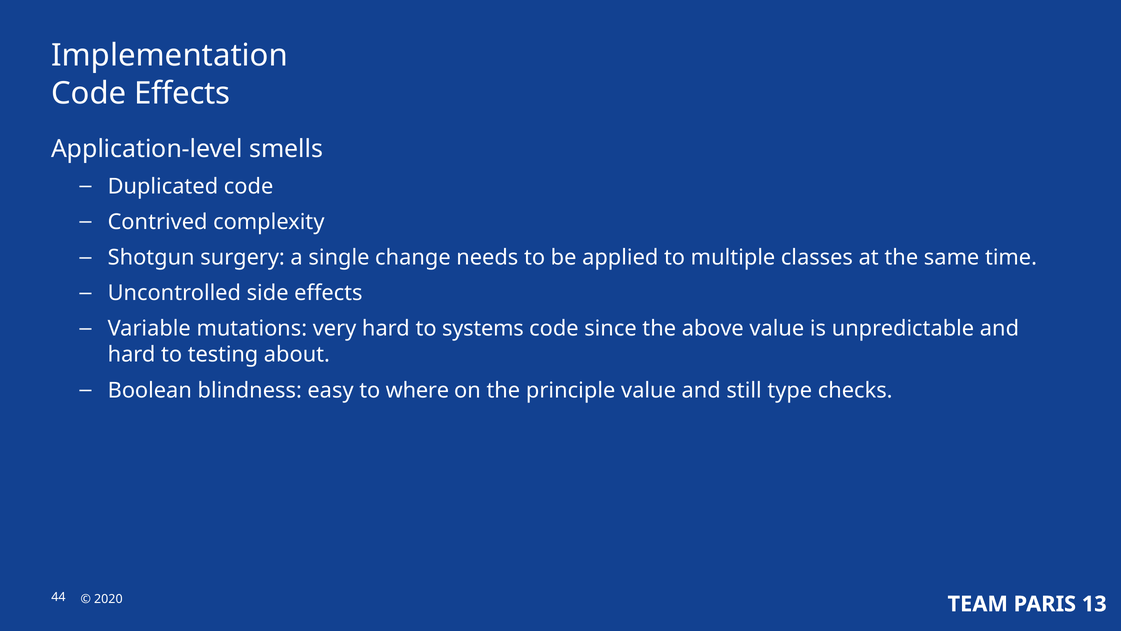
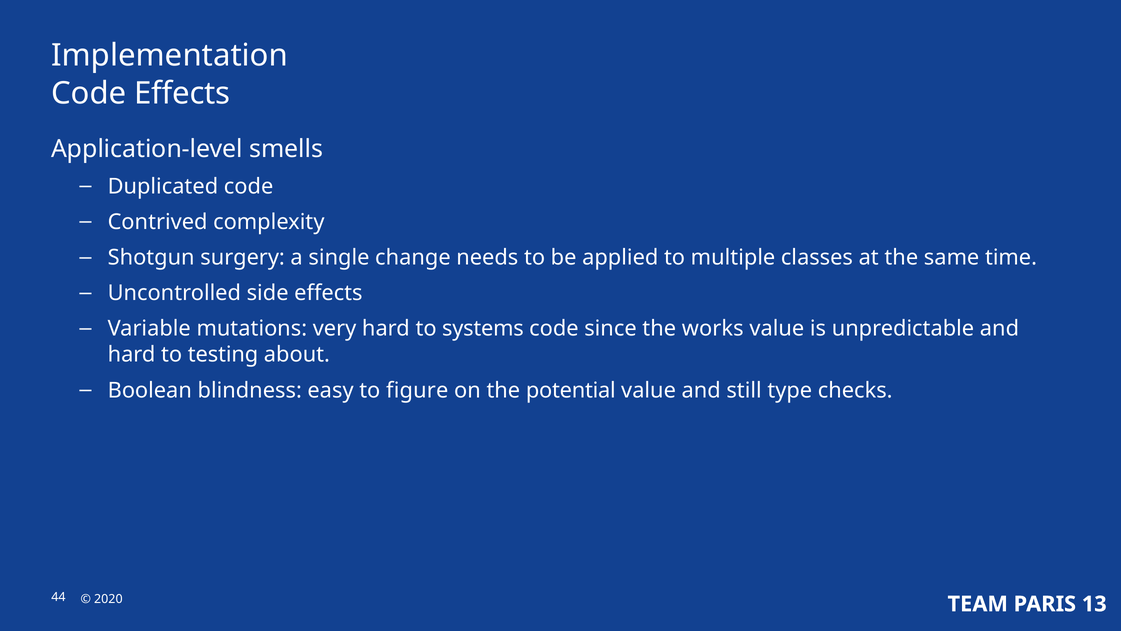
above: above -> works
where: where -> figure
principle: principle -> potential
